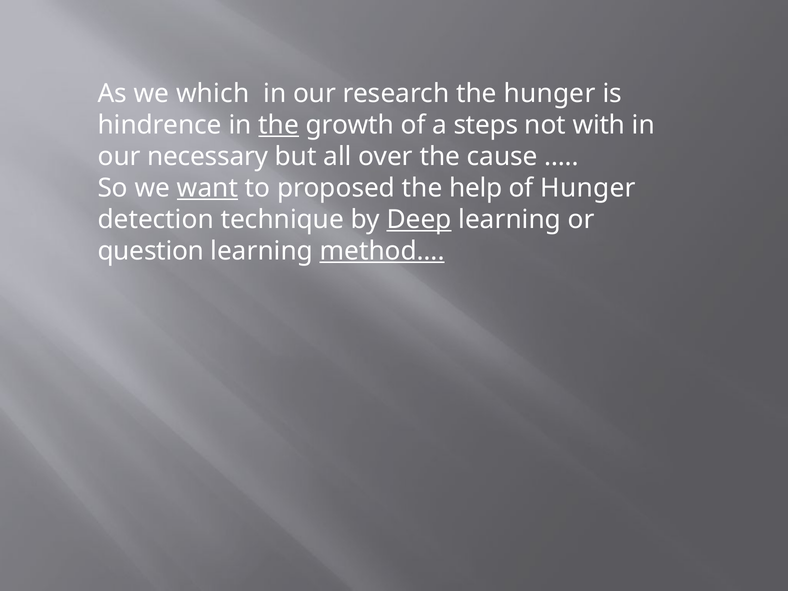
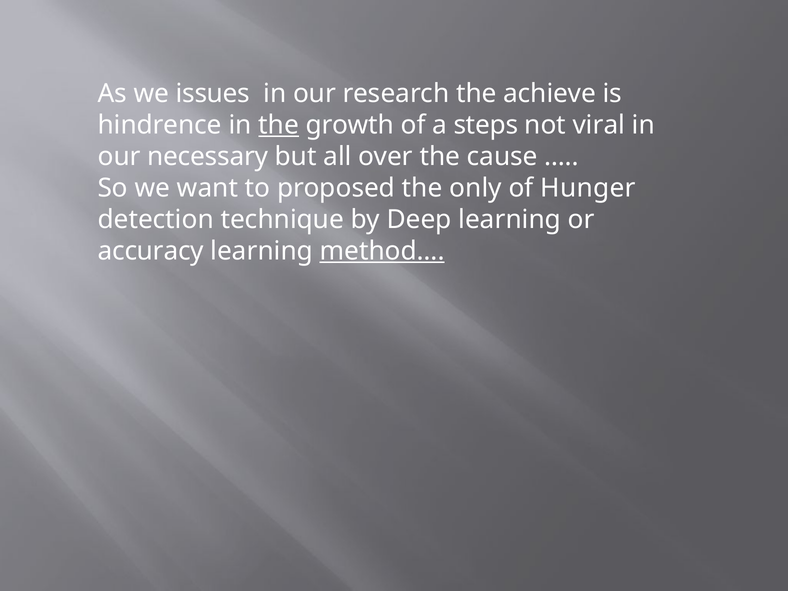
which: which -> issues
the hunger: hunger -> achieve
with: with -> viral
want underline: present -> none
help: help -> only
Deep underline: present -> none
question: question -> accuracy
